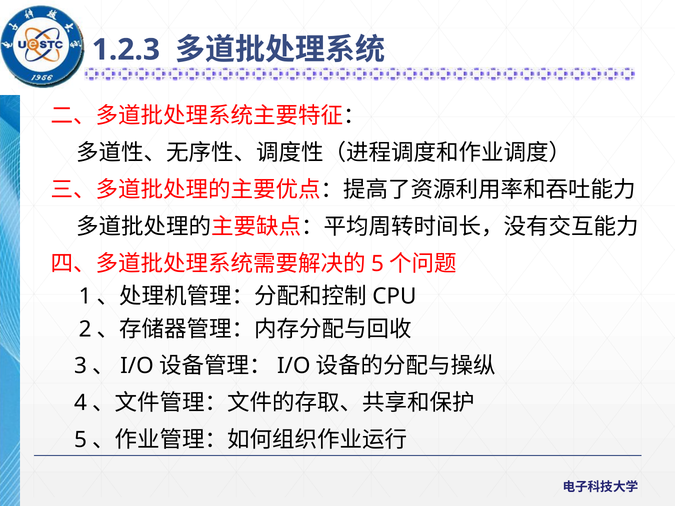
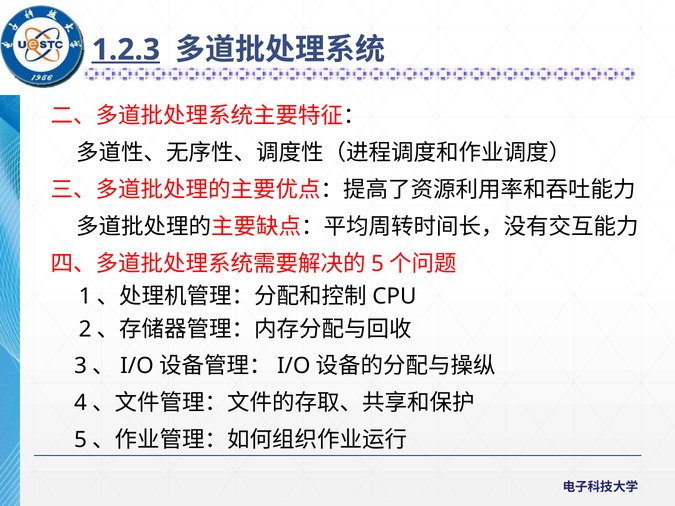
1.2.3 underline: none -> present
